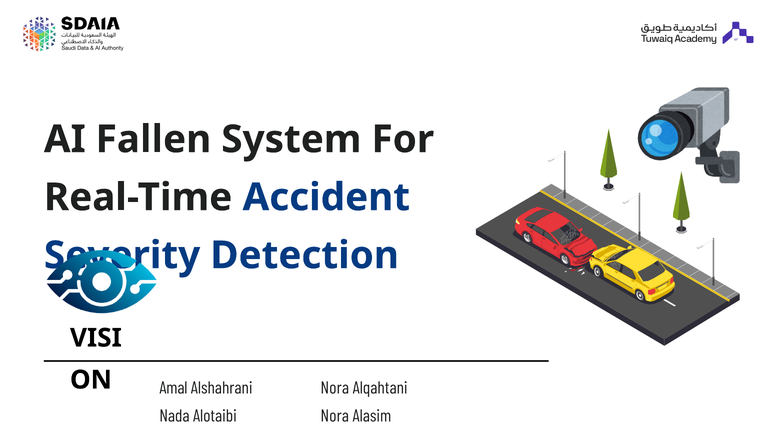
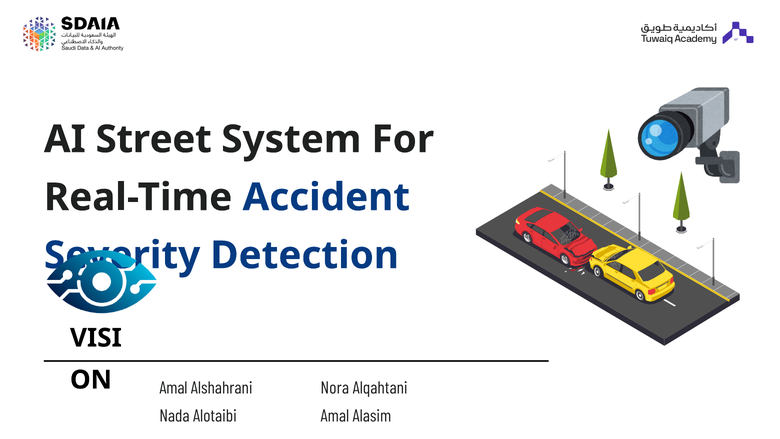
Fallen: Fallen -> Street
Nora at (335, 416): Nora -> Amal
